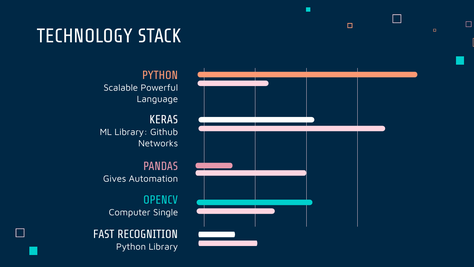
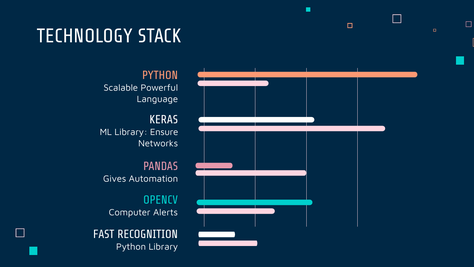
Github: Github -> Ensure
Single: Single -> Alerts
